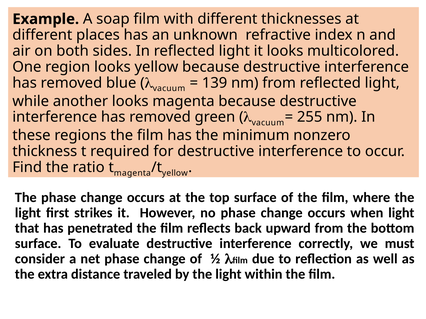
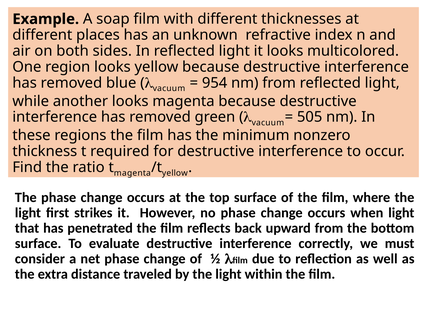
139: 139 -> 954
255: 255 -> 505
